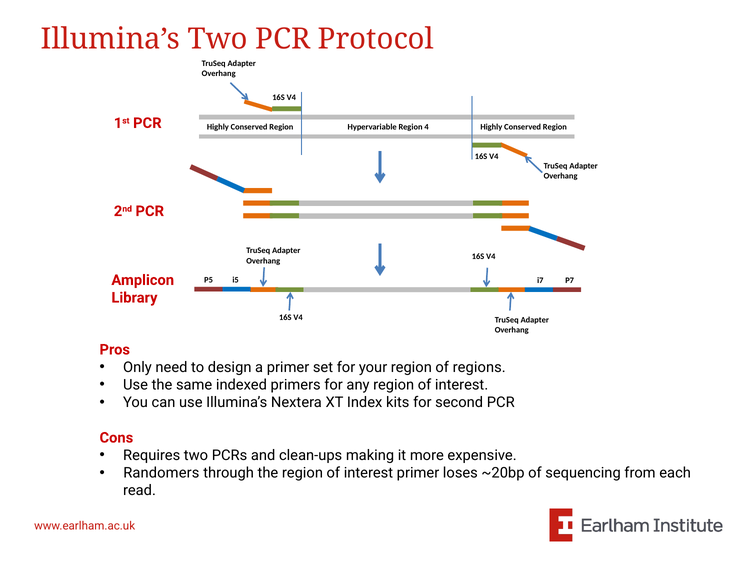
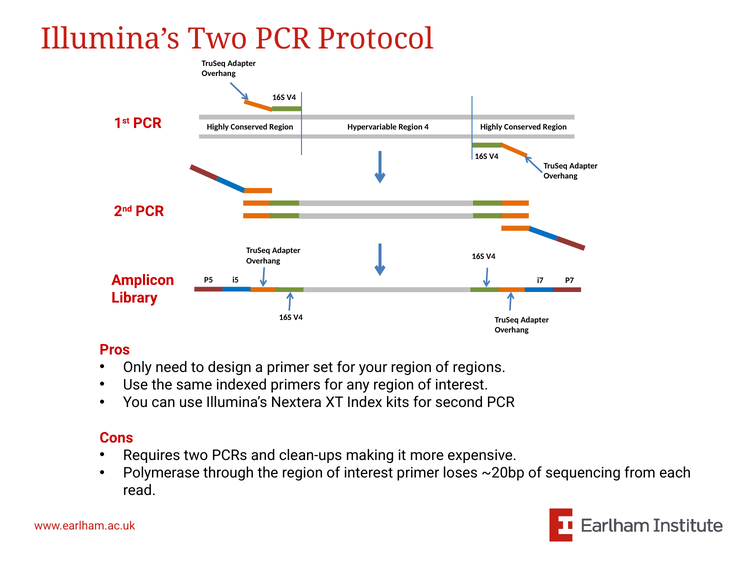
Randomers: Randomers -> Polymerase
